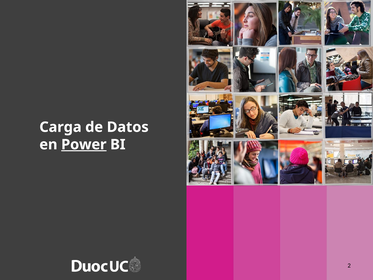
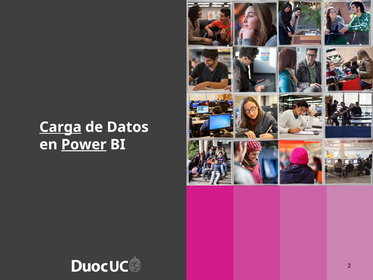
Carga underline: none -> present
